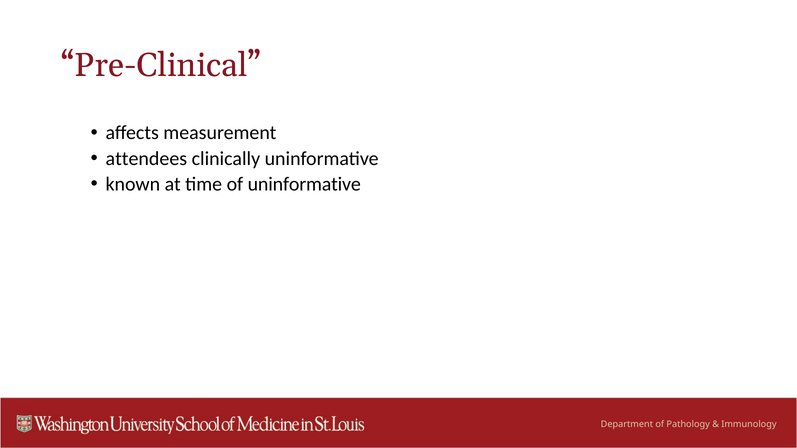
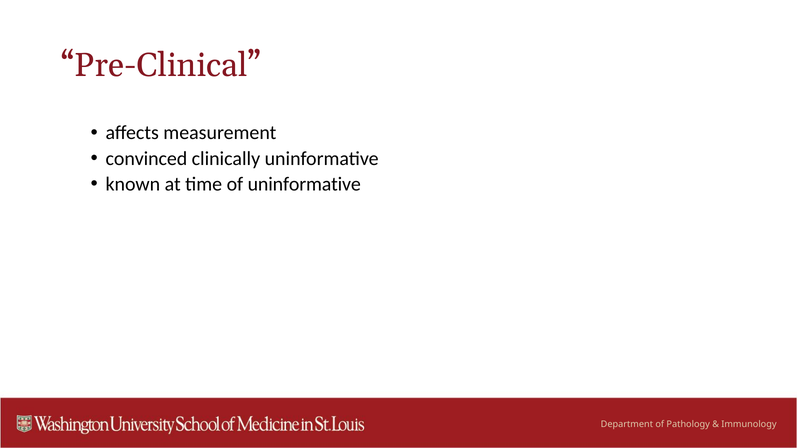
attendees: attendees -> convinced
